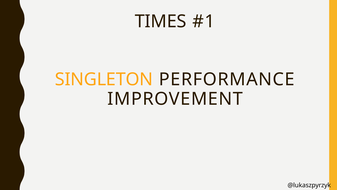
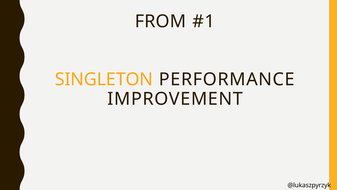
TIMES: TIMES -> FROM
